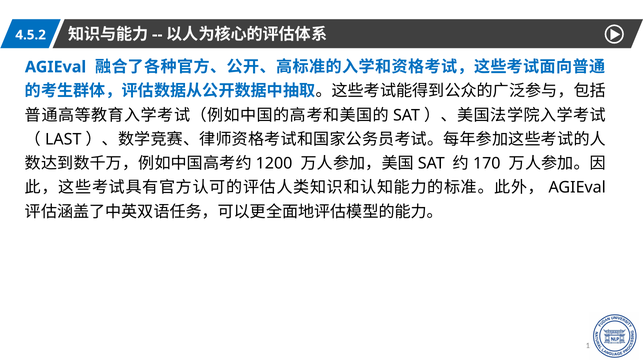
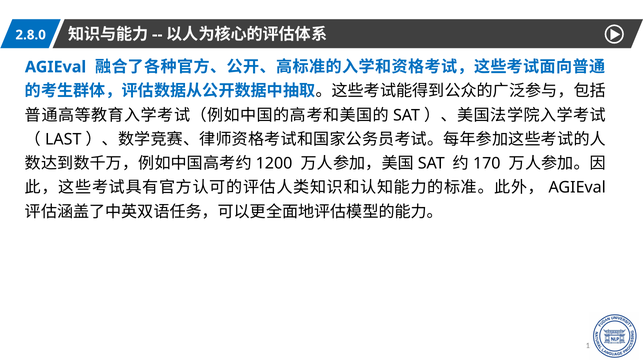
4.5.2: 4.5.2 -> 2.8.0
